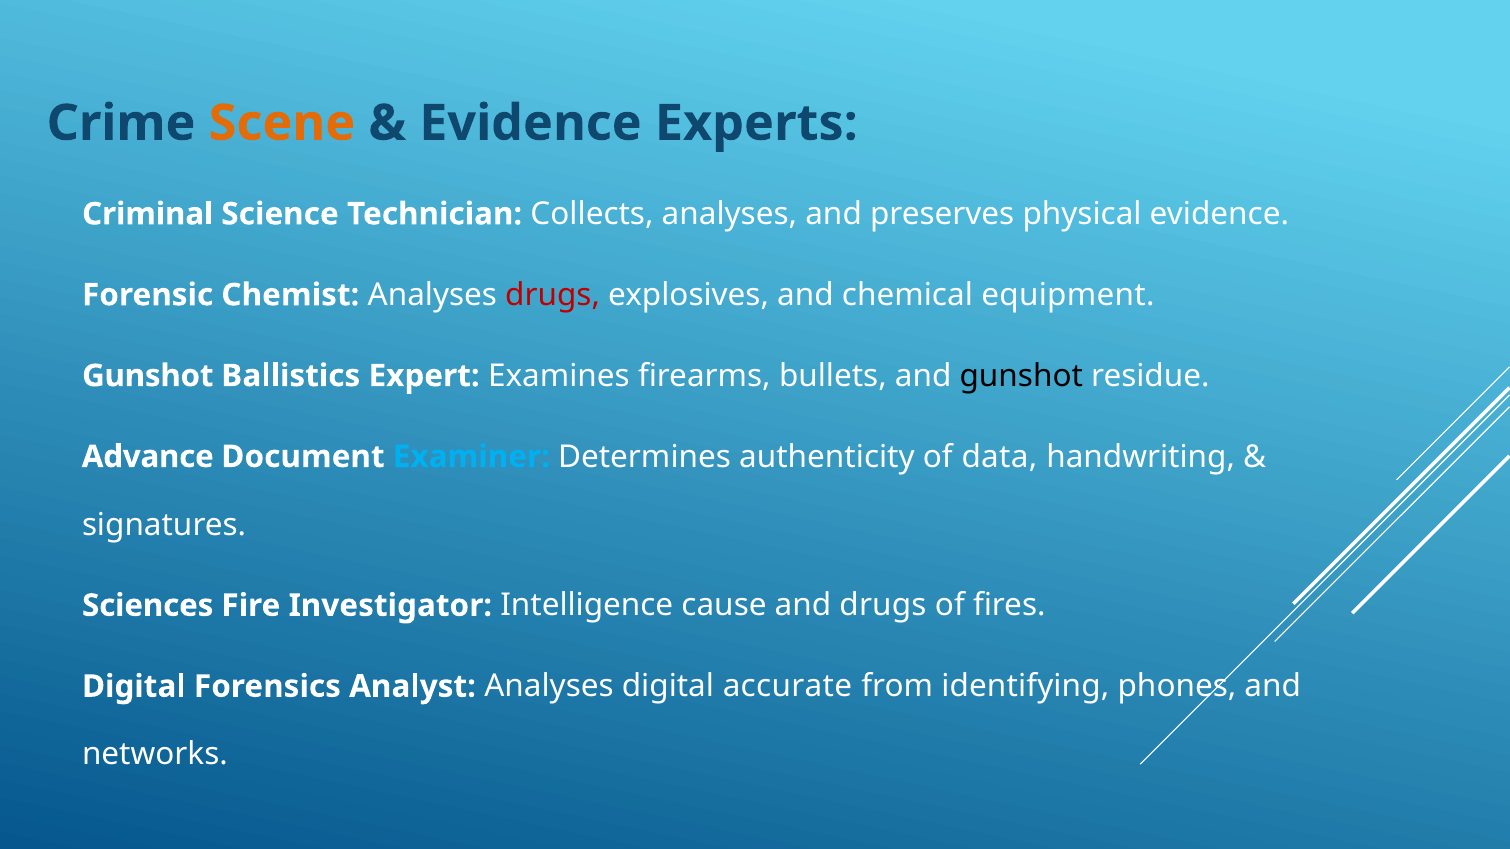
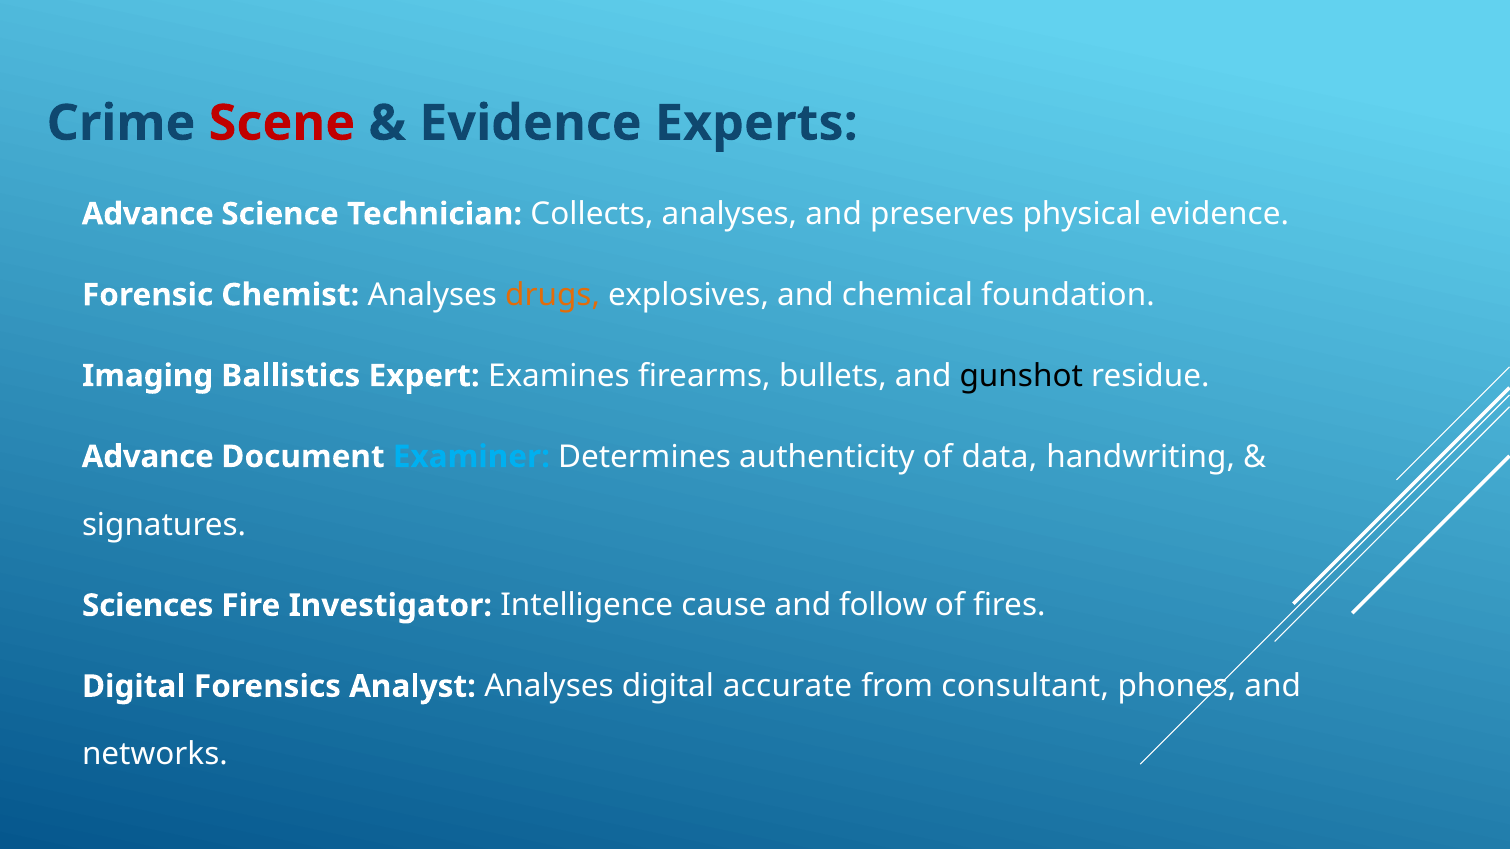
Scene colour: orange -> red
Criminal at (148, 214): Criminal -> Advance
drugs at (553, 295) colour: red -> orange
equipment: equipment -> foundation
Gunshot at (148, 376): Gunshot -> Imaging
and drugs: drugs -> follow
identifying: identifying -> consultant
